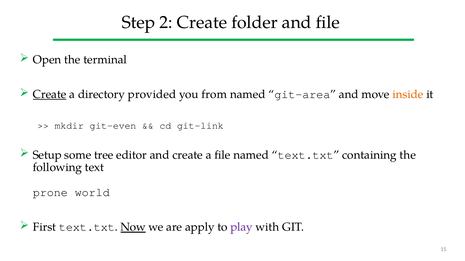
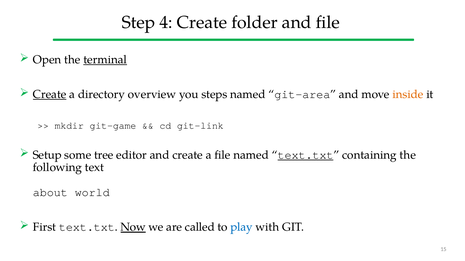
2: 2 -> 4
terminal underline: none -> present
provided: provided -> overview
from: from -> steps
git-even: git-even -> git-game
text.txt at (306, 155) underline: none -> present
prone: prone -> about
apply: apply -> called
play colour: purple -> blue
